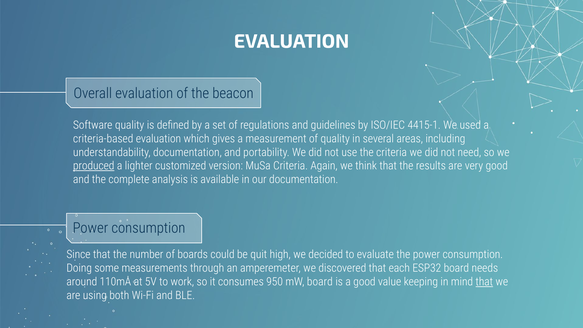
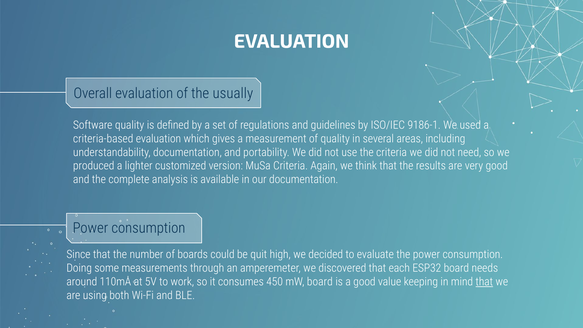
beacon: beacon -> usually
4415-1: 4415-1 -> 9186-1
produced underline: present -> none
950: 950 -> 450
